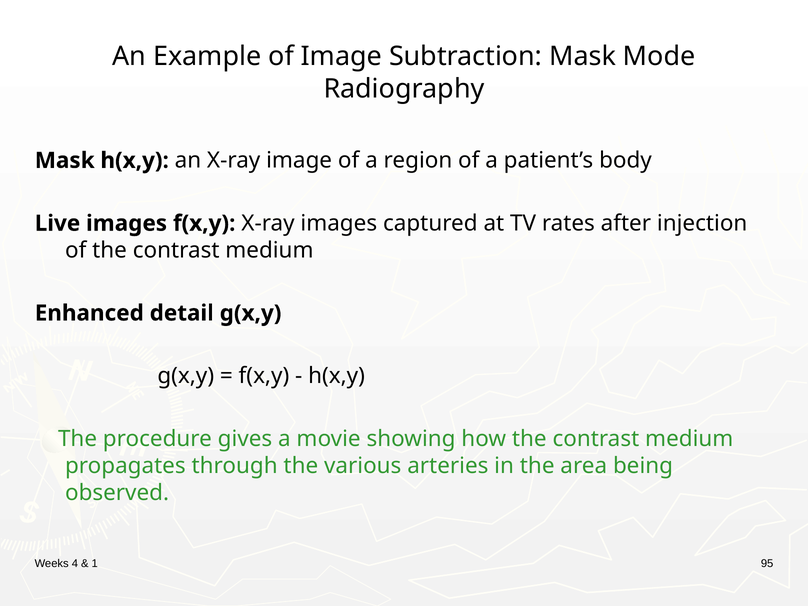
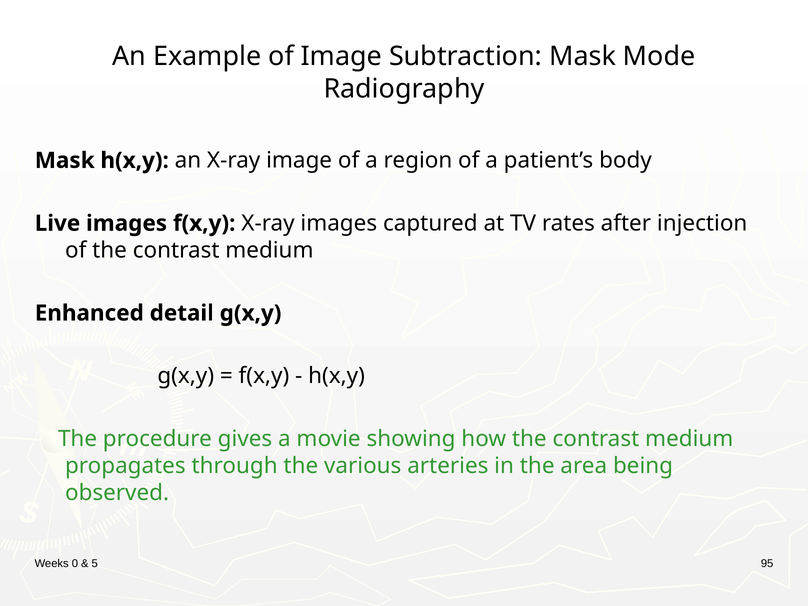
4: 4 -> 0
1: 1 -> 5
